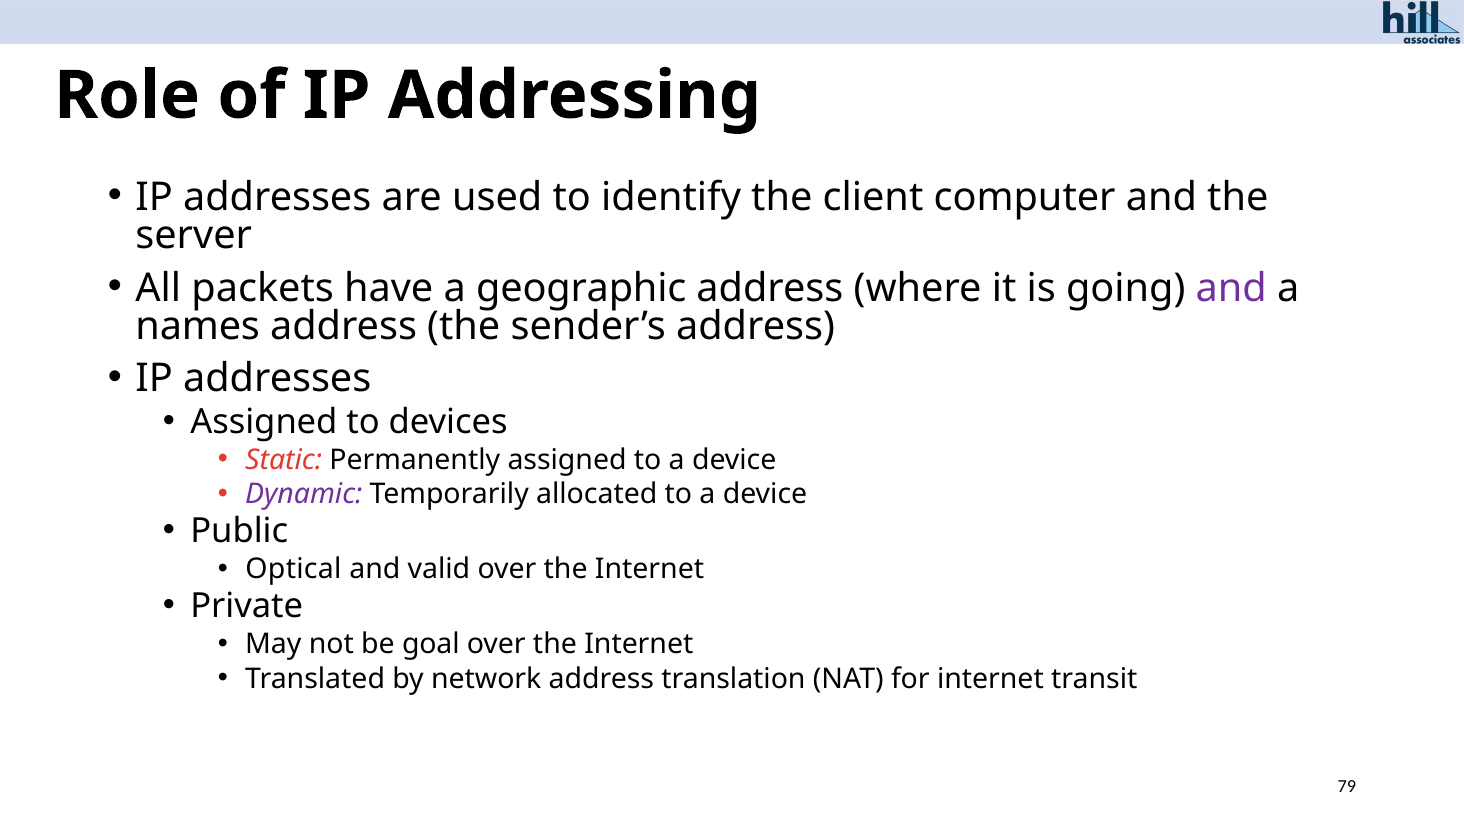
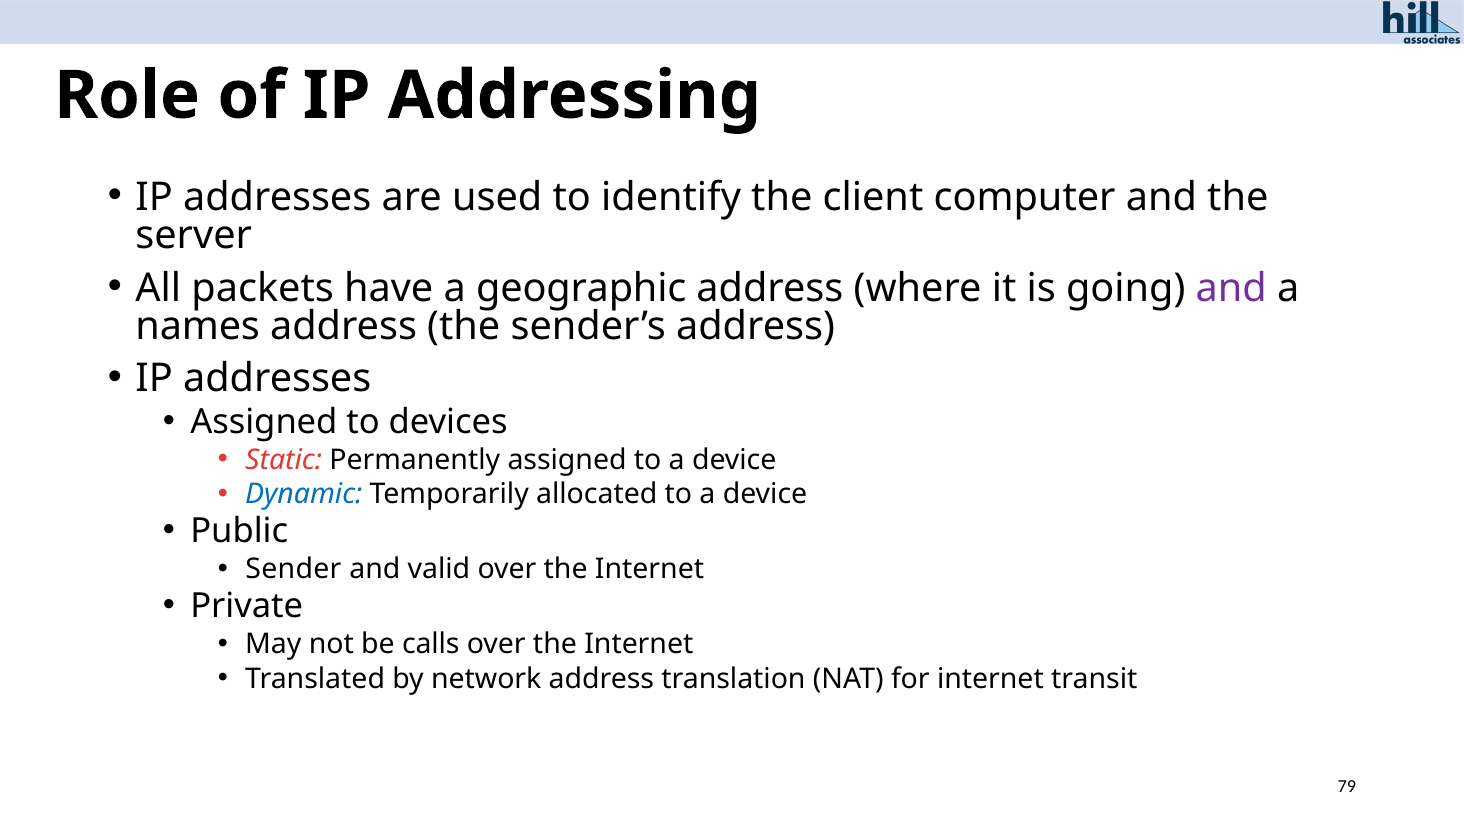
Dynamic colour: purple -> blue
Optical: Optical -> Sender
goal: goal -> calls
